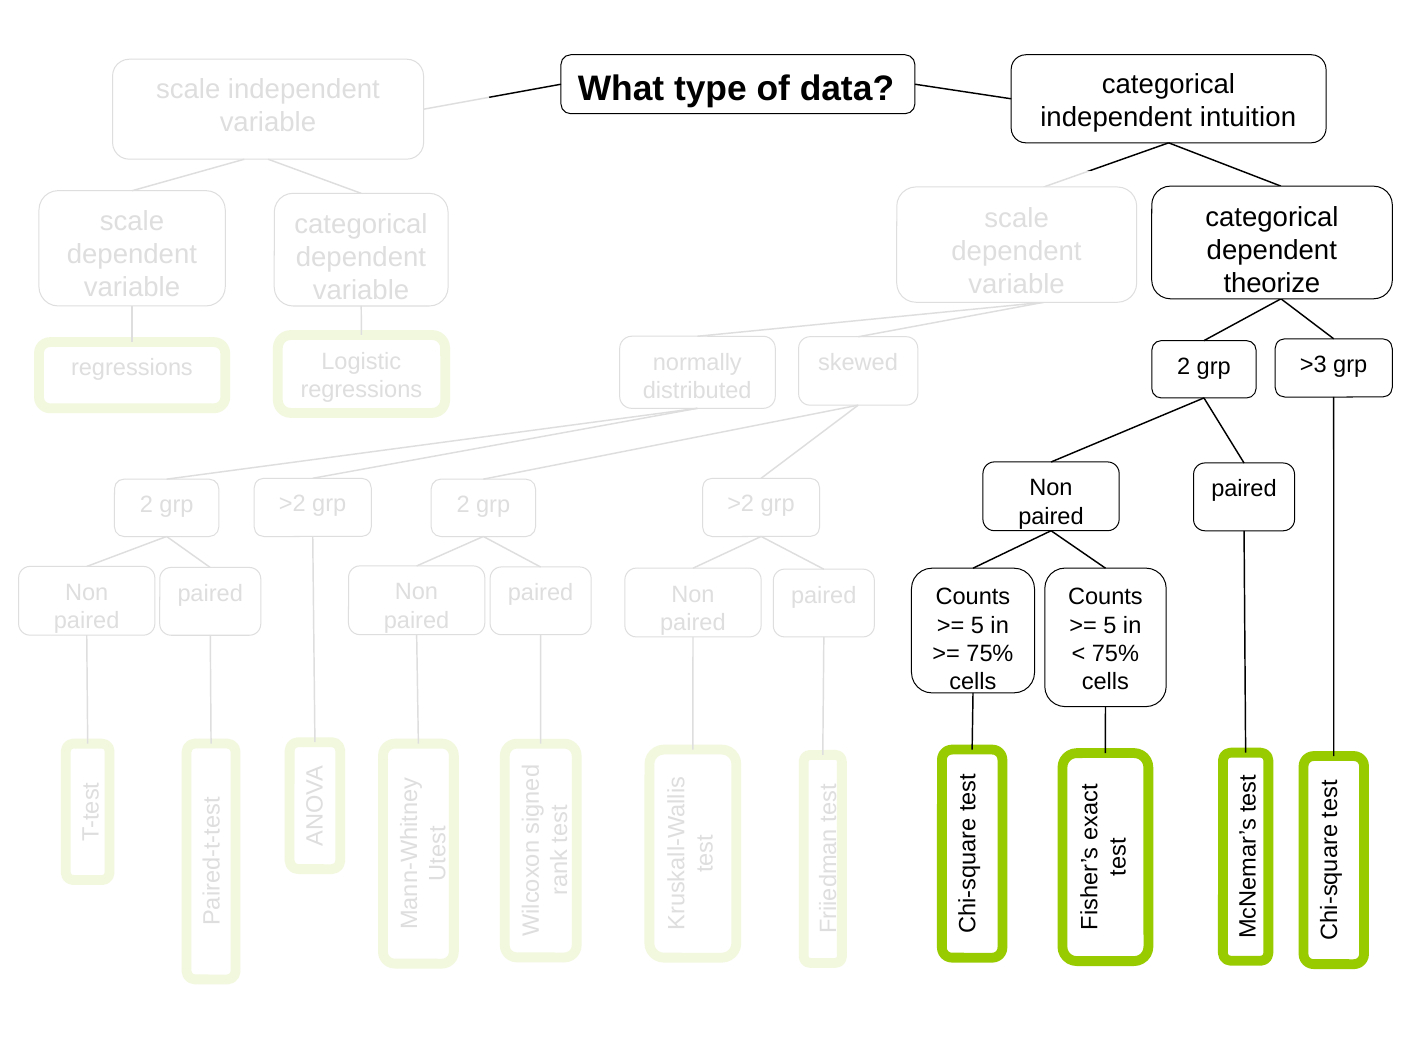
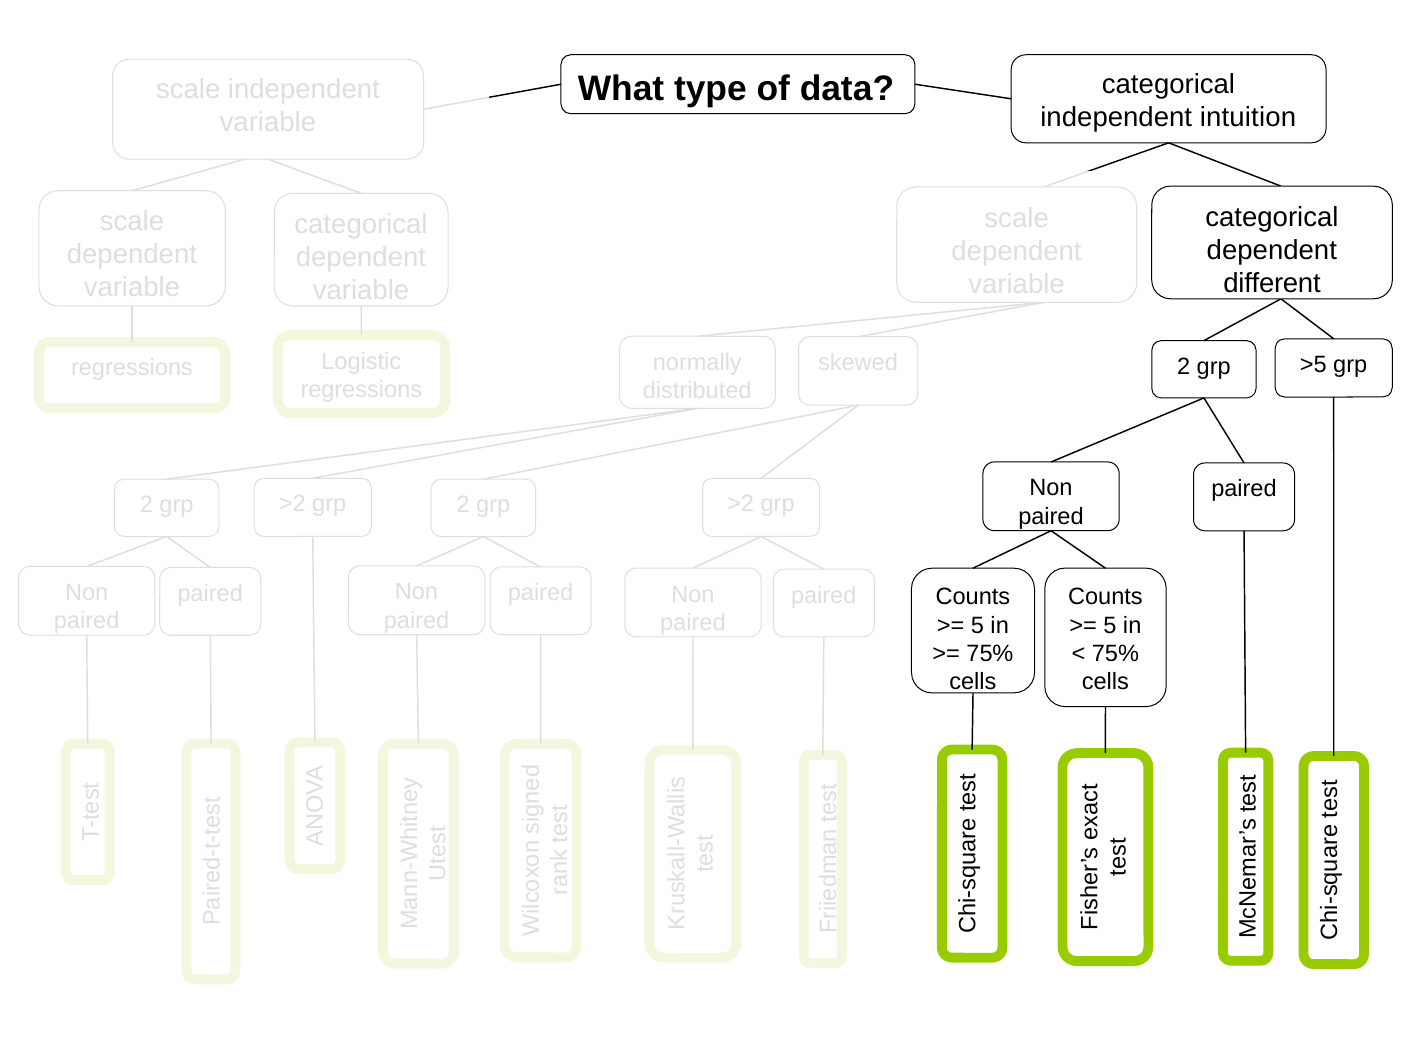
theorize: theorize -> different
>3: >3 -> >5
